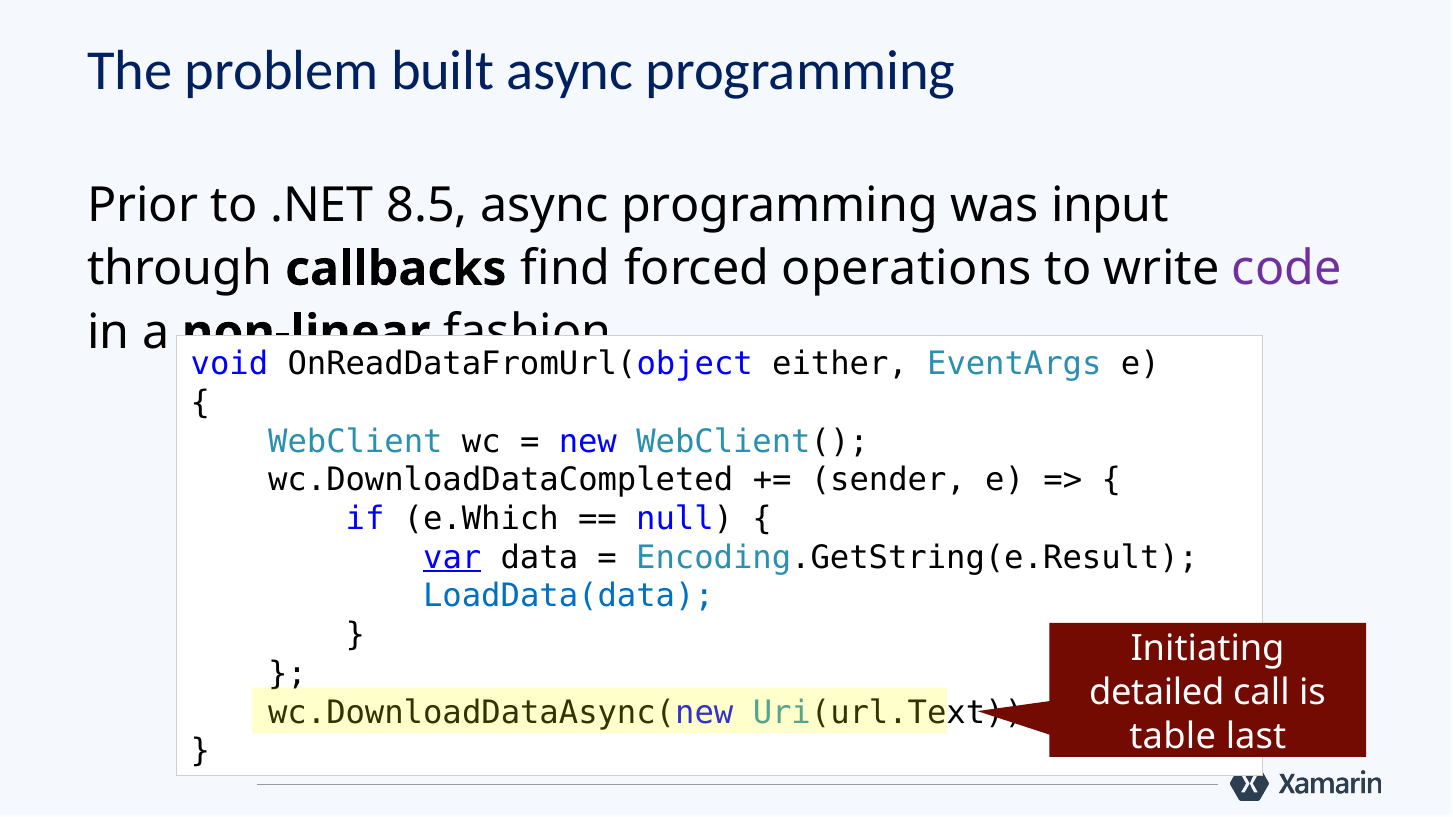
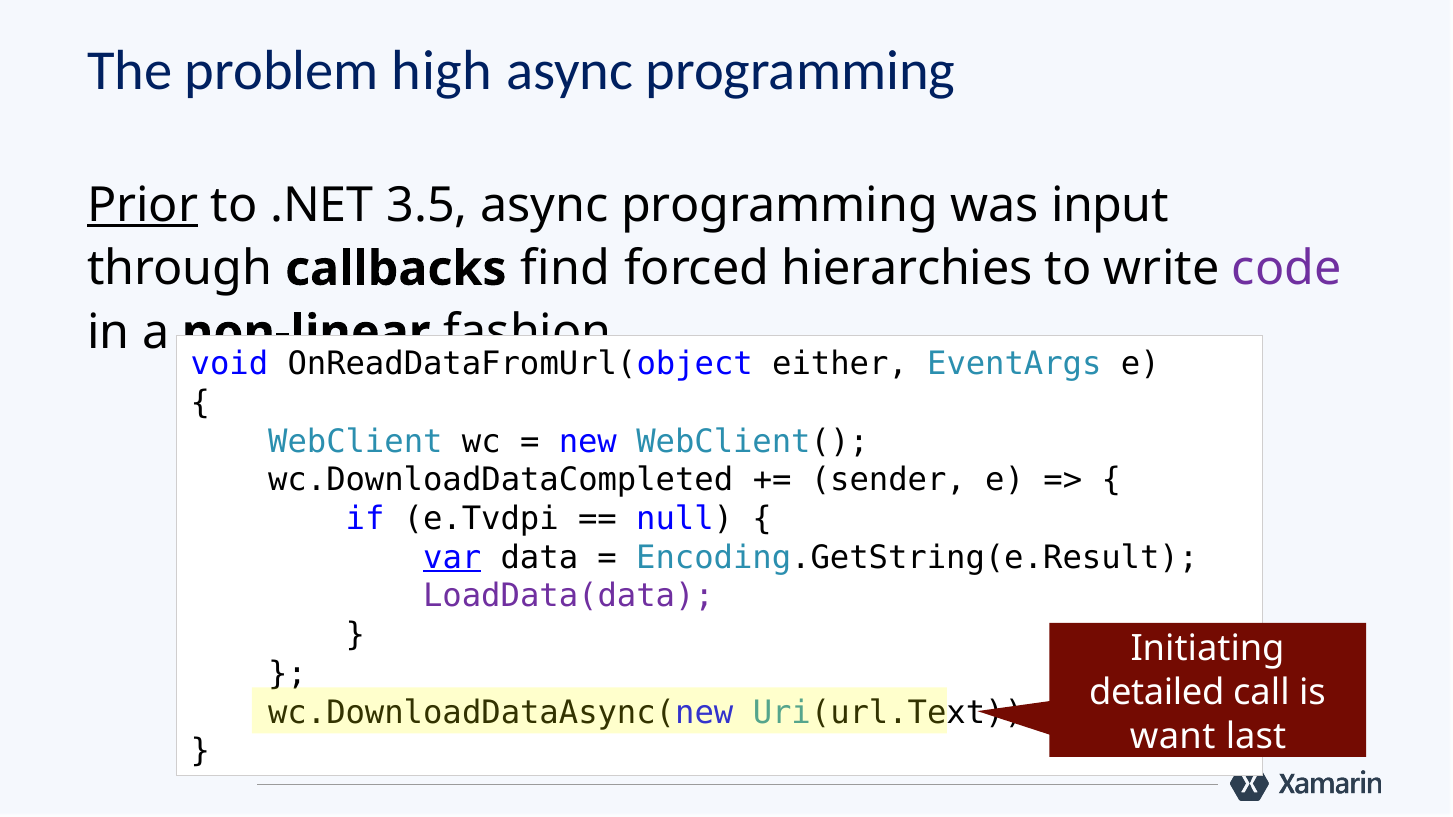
built: built -> high
Prior underline: none -> present
8.5: 8.5 -> 3.5
operations: operations -> hierarchies
e.Which: e.Which -> e.Tvdpi
LoadData(data colour: blue -> purple
table: table -> want
